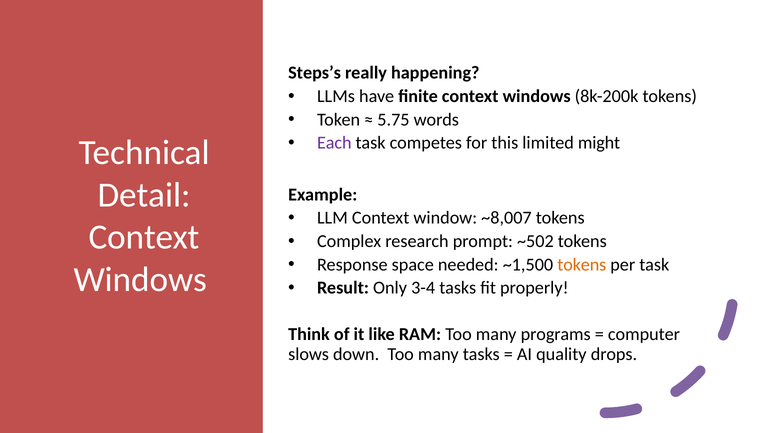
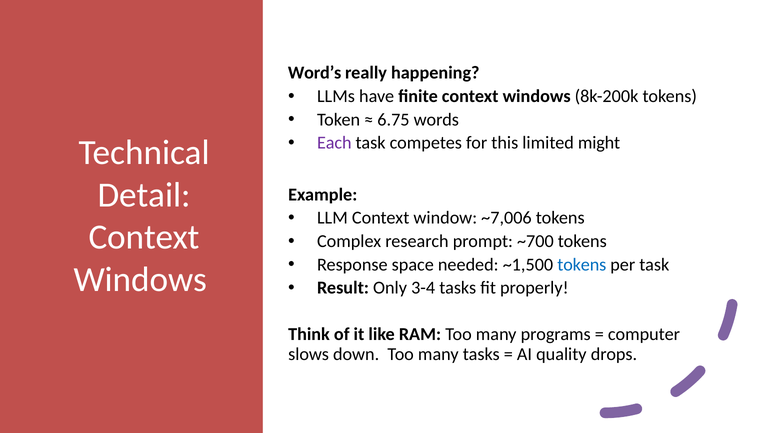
Steps’s: Steps’s -> Word’s
5.75: 5.75 -> 6.75
~8,007: ~8,007 -> ~7,006
~502: ~502 -> ~700
tokens at (582, 264) colour: orange -> blue
